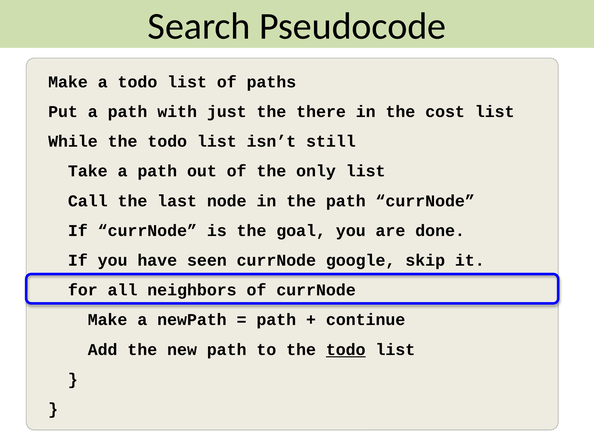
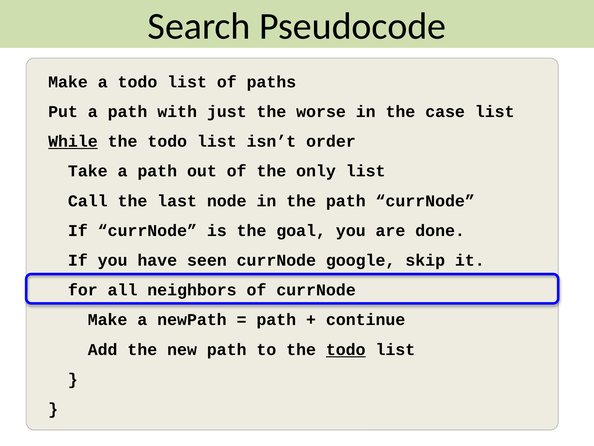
there: there -> worse
cost: cost -> case
While underline: none -> present
still: still -> order
